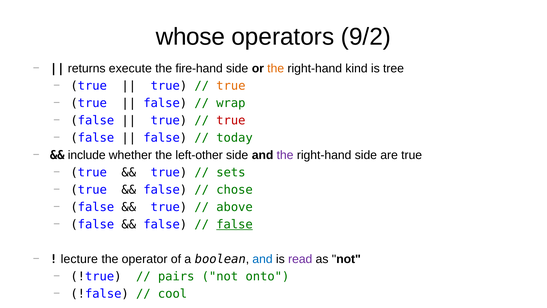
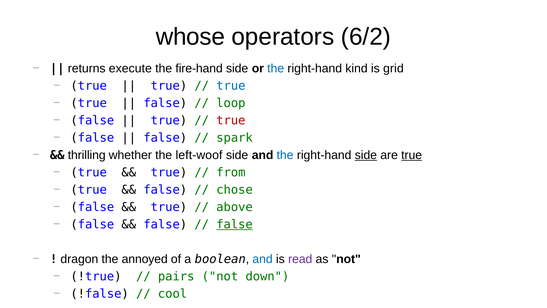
9/2: 9/2 -> 6/2
the at (276, 69) colour: orange -> blue
tree: tree -> grid
true at (231, 86) colour: orange -> blue
wrap: wrap -> loop
today: today -> spark
include: include -> thrilling
left-other: left-other -> left-woof
the at (285, 155) colour: purple -> blue
side at (366, 155) underline: none -> present
true at (412, 155) underline: none -> present
sets: sets -> from
lecture: lecture -> dragon
operator: operator -> annoyed
onto: onto -> down
